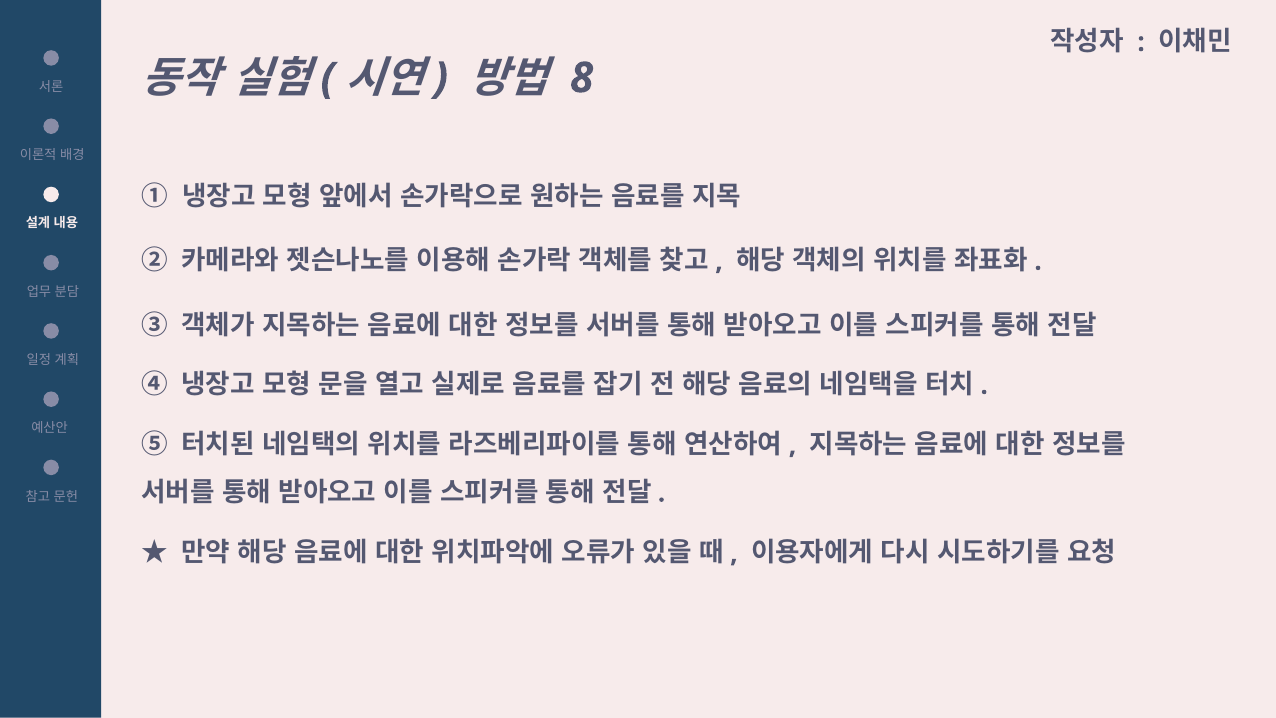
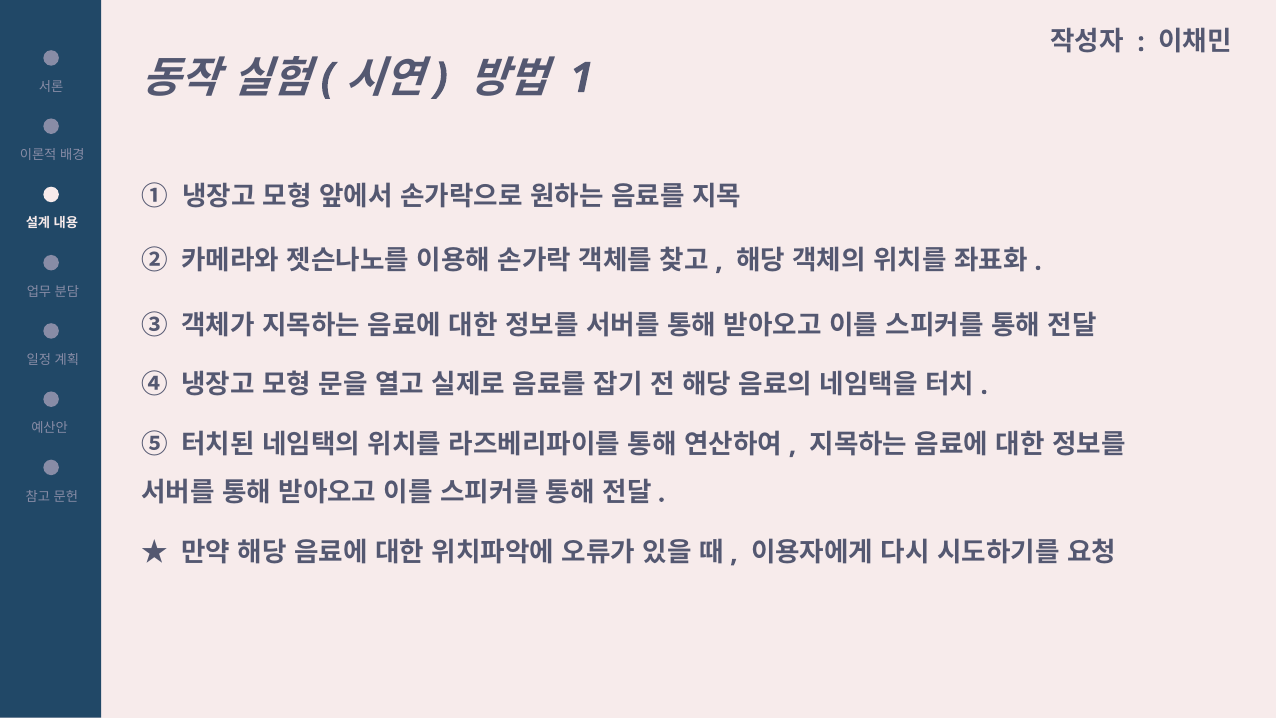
8: 8 -> 1
